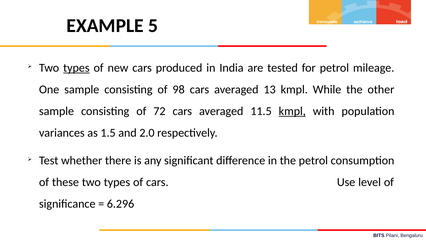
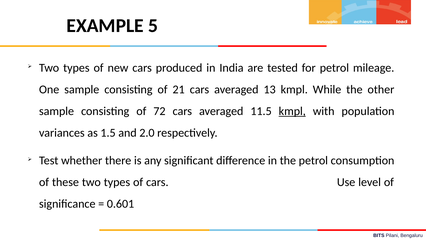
types at (76, 68) underline: present -> none
98: 98 -> 21
6.296: 6.296 -> 0.601
